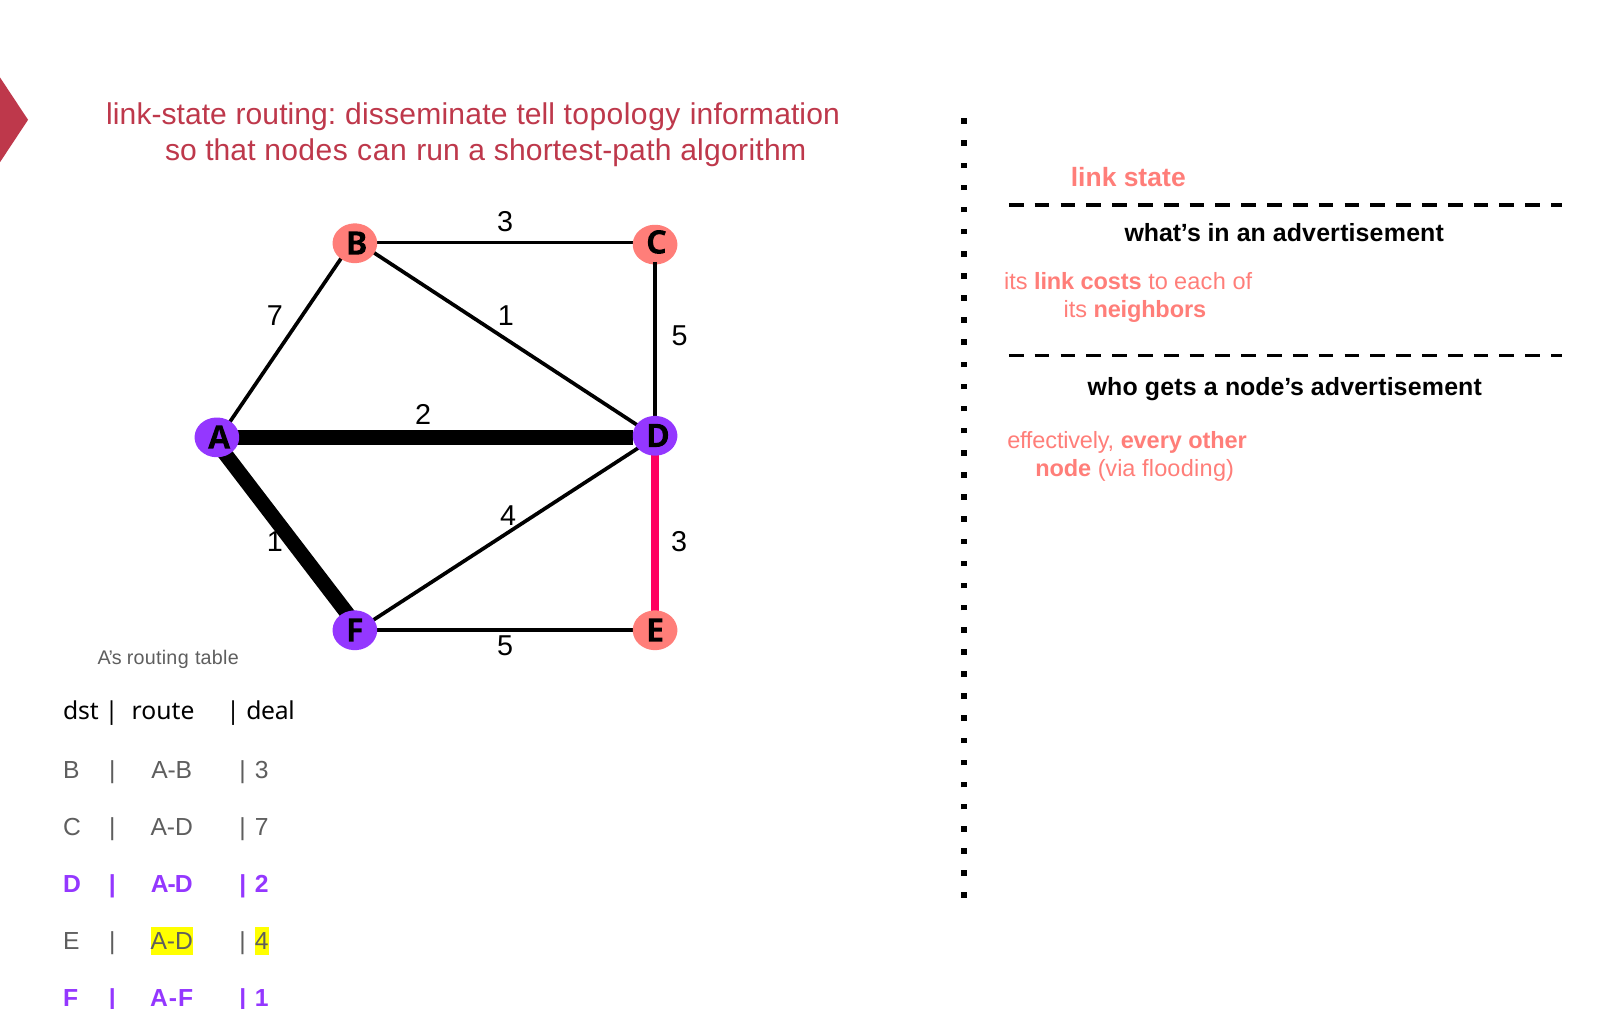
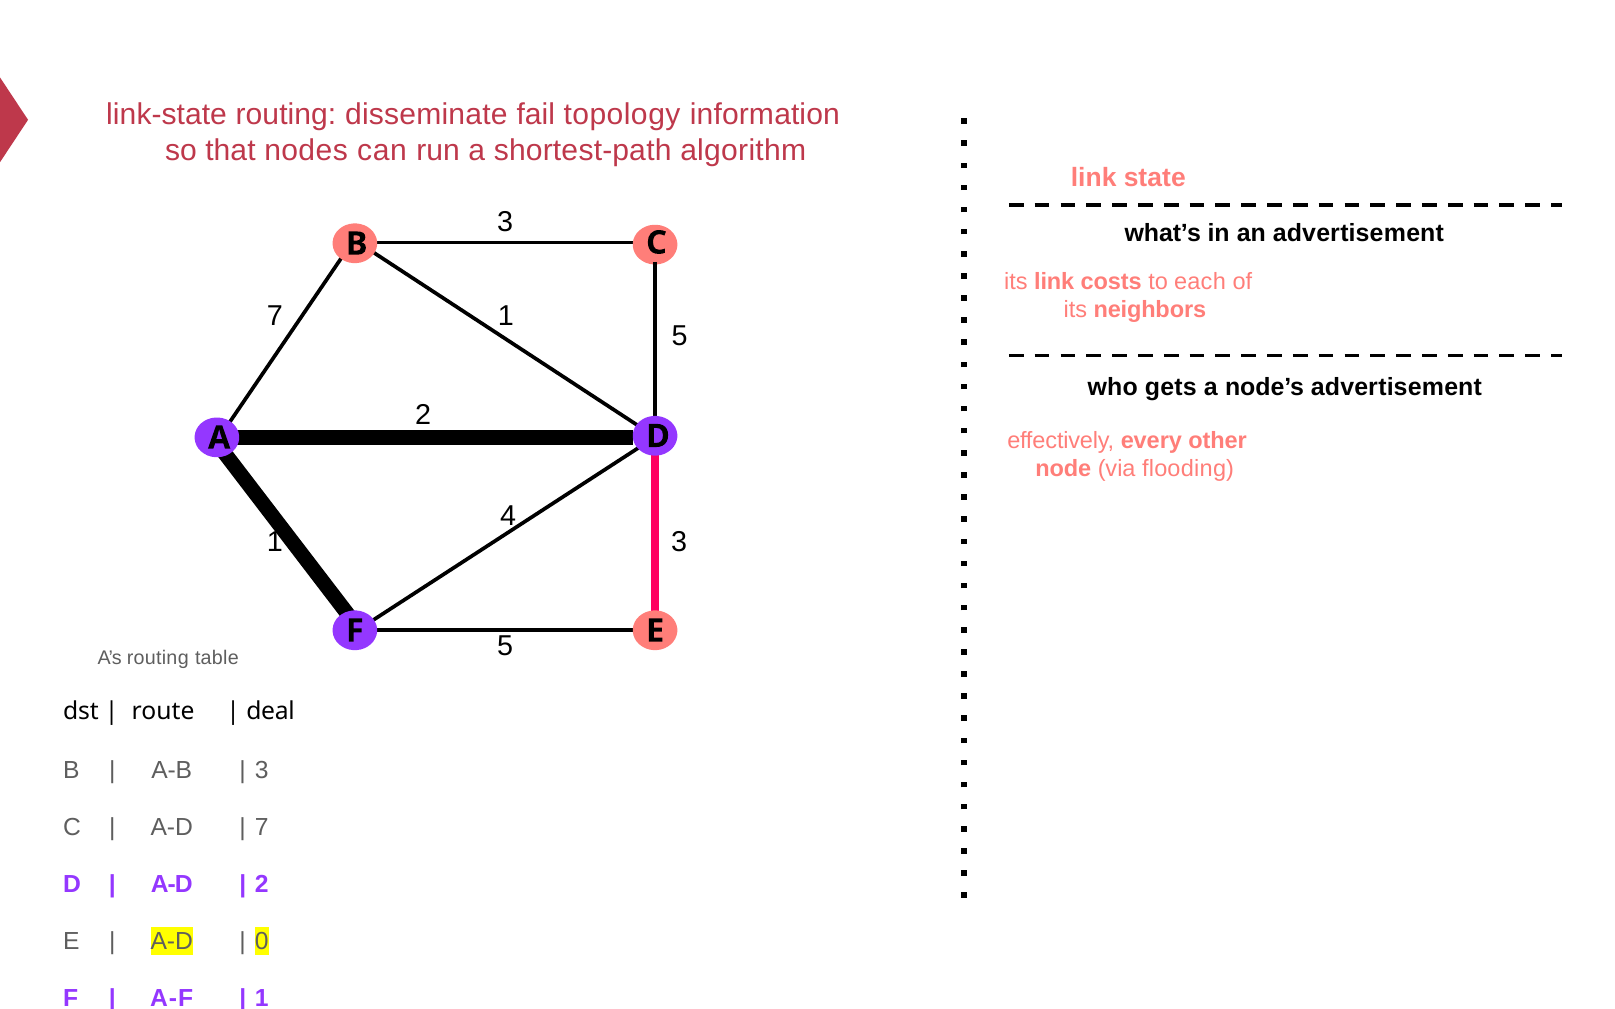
tell: tell -> fail
4 at (262, 942): 4 -> 0
